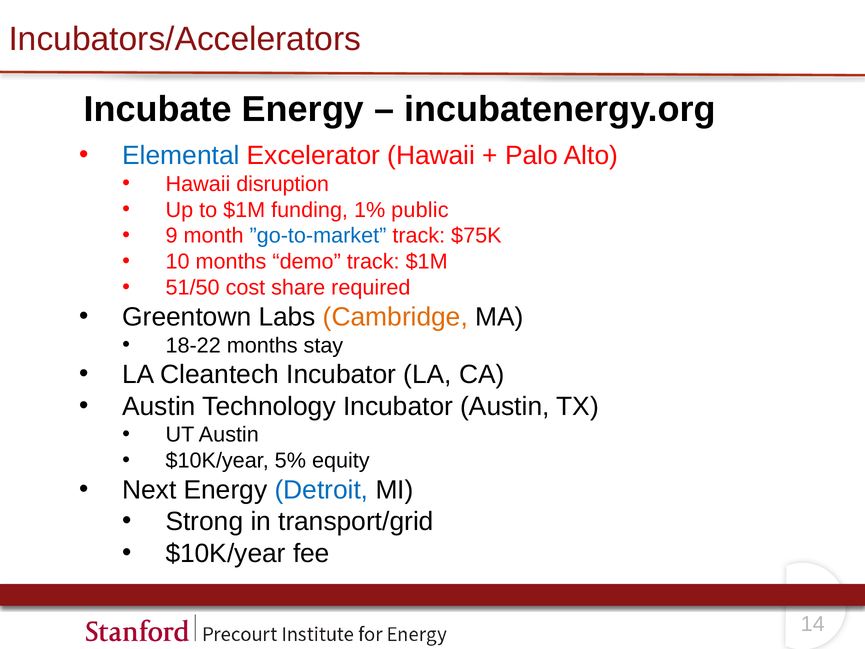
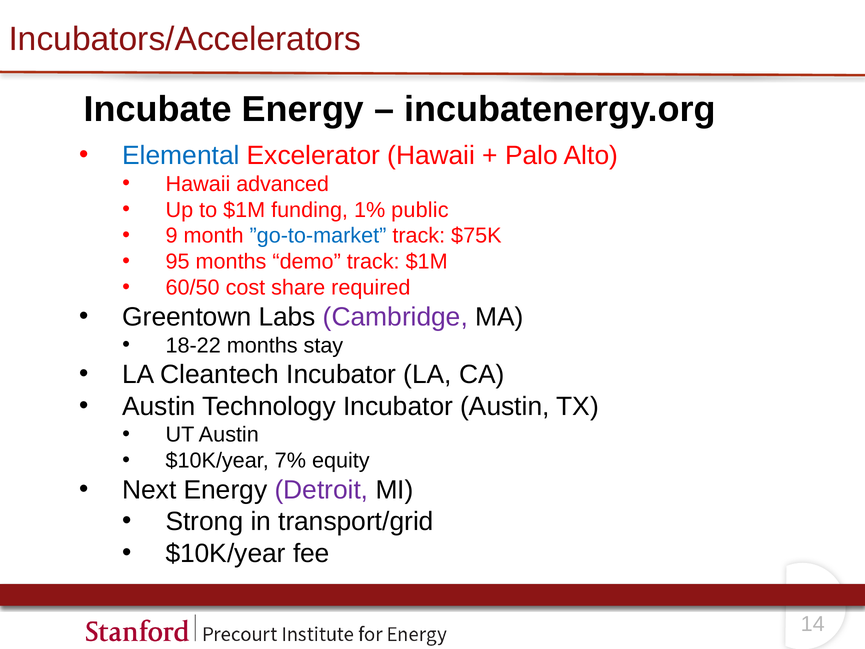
disruption: disruption -> advanced
10: 10 -> 95
51/50: 51/50 -> 60/50
Cambridge colour: orange -> purple
5%: 5% -> 7%
Detroit colour: blue -> purple
